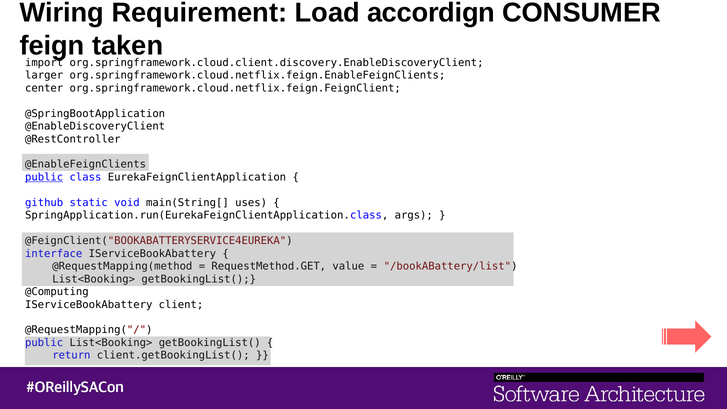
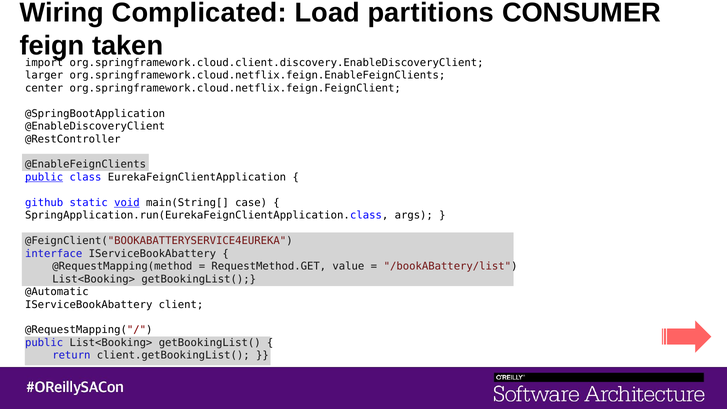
Requirement: Requirement -> Complicated
accordign: accordign -> partitions
void underline: none -> present
uses: uses -> case
@Computing: @Computing -> @Automatic
